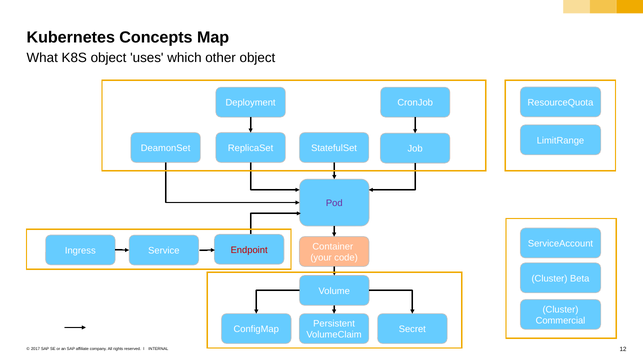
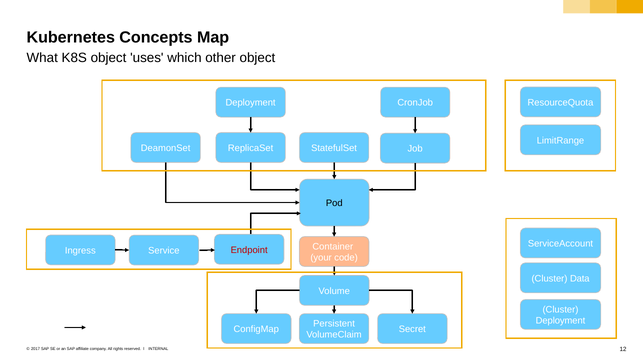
Pod colour: purple -> black
Cluster Beta: Beta -> Data
Commercial at (561, 320): Commercial -> Deployment
